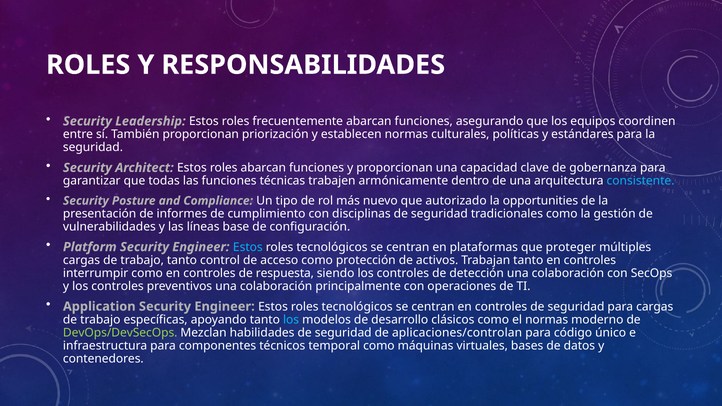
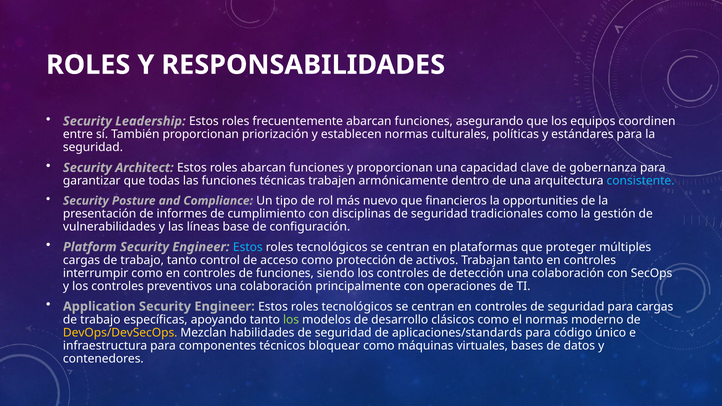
autorizado: autorizado -> financieros
de respuesta: respuesta -> funciones
los at (291, 320) colour: light blue -> light green
DevOps/DevSecOps colour: light green -> yellow
aplicaciones/controlan: aplicaciones/controlan -> aplicaciones/standards
temporal: temporal -> bloquear
